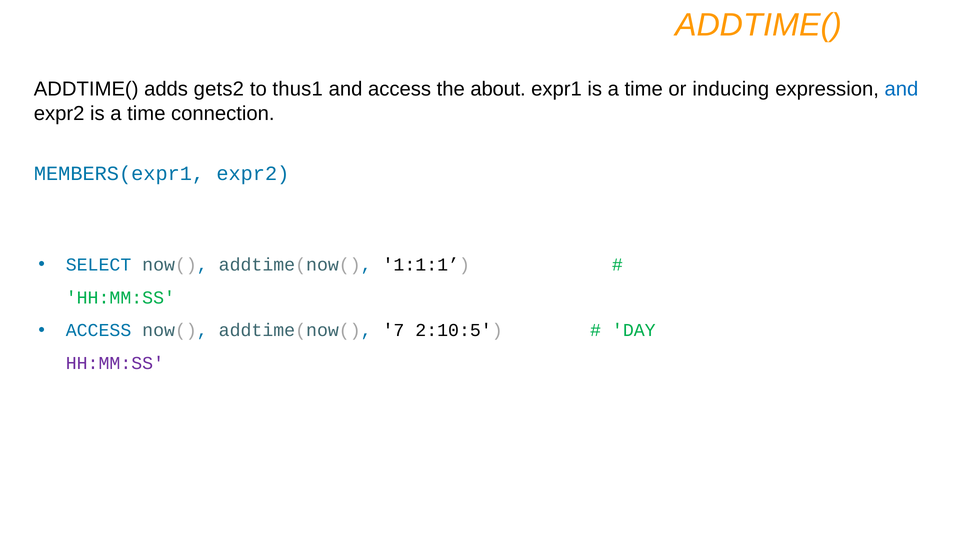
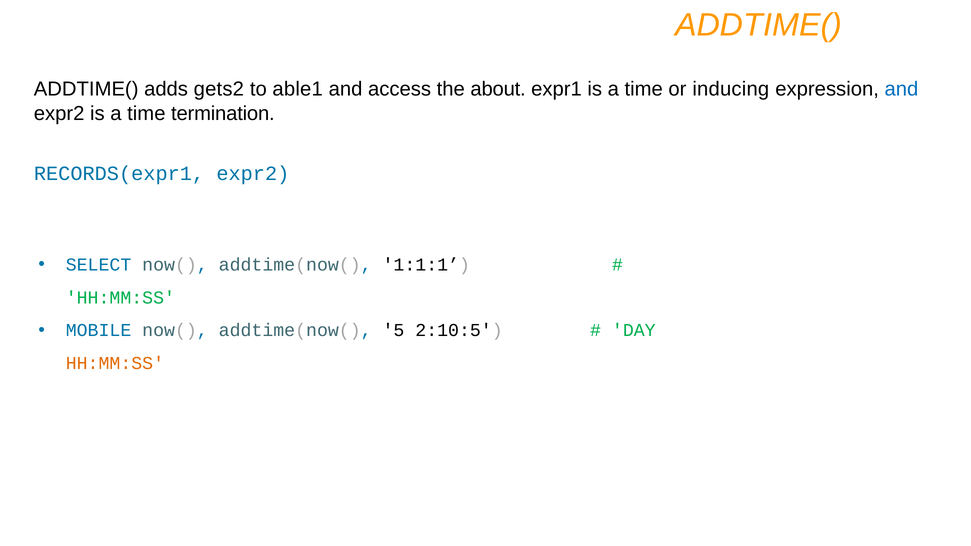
thus1: thus1 -> able1
connection: connection -> termination
MEMBERS(expr1: MEMBERS(expr1 -> RECORDS(expr1
ACCESS at (99, 331): ACCESS -> MOBILE
7: 7 -> 5
HH:MM:SS at (115, 363) colour: purple -> orange
